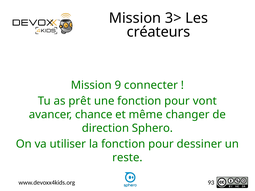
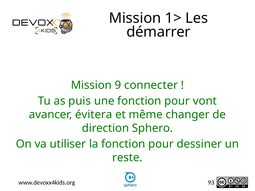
3>: 3> -> 1>
créateurs: créateurs -> démarrer
prêt: prêt -> puis
chance: chance -> évitera
